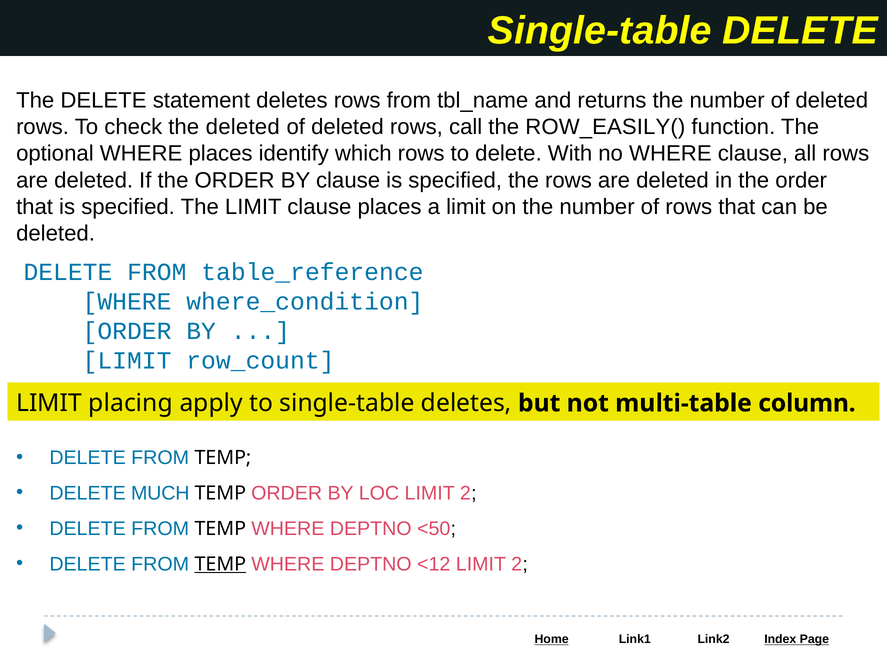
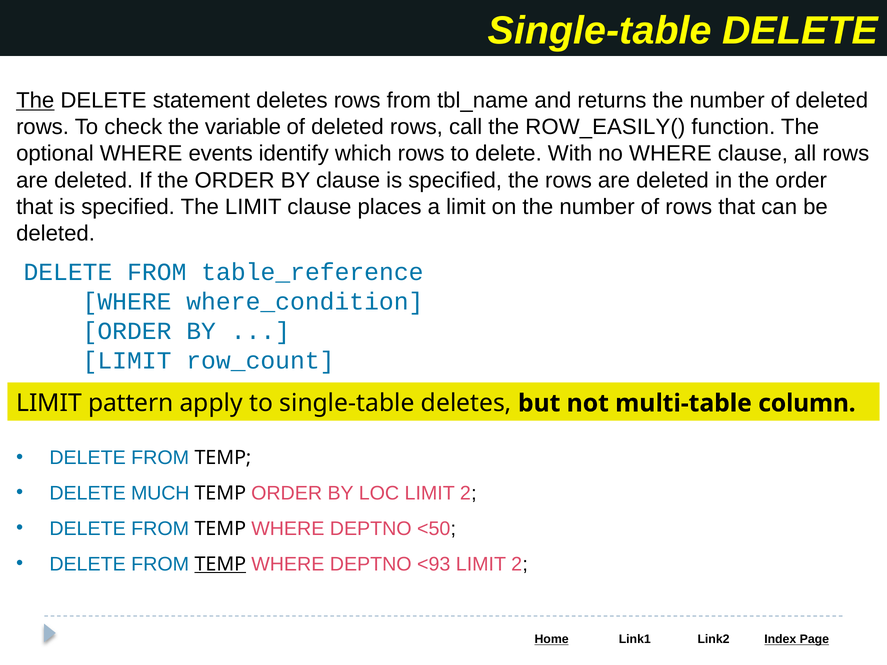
The at (35, 100) underline: none -> present
the deleted: deleted -> variable
WHERE places: places -> events
placing: placing -> pattern
<12: <12 -> <93
